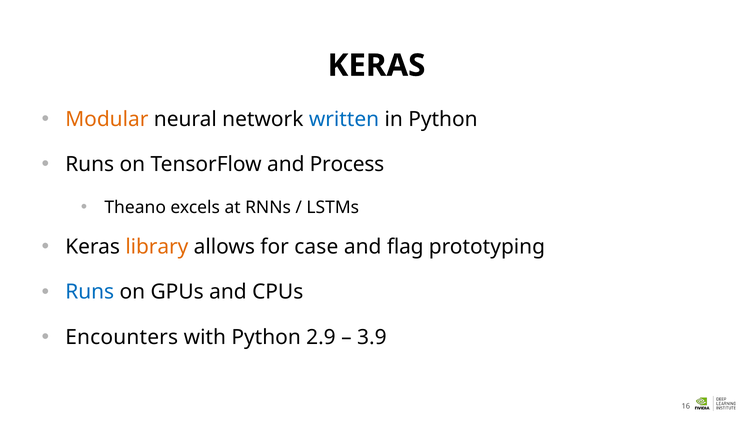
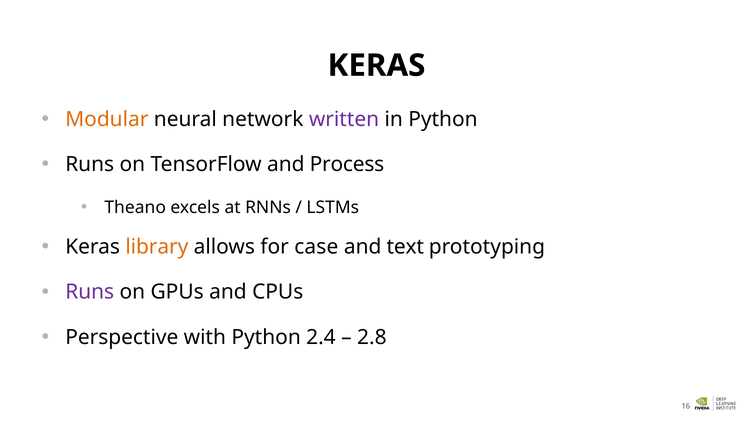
written colour: blue -> purple
flag: flag -> text
Runs at (90, 292) colour: blue -> purple
Encounters: Encounters -> Perspective
2.9: 2.9 -> 2.4
3.9: 3.9 -> 2.8
